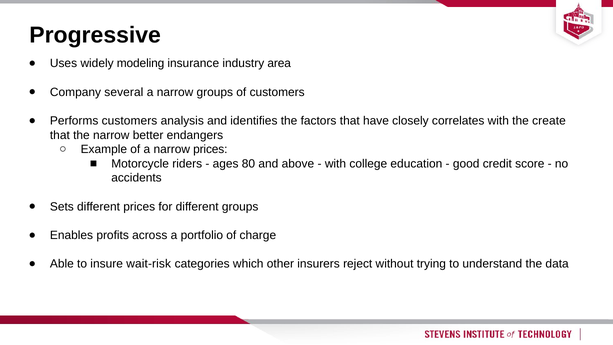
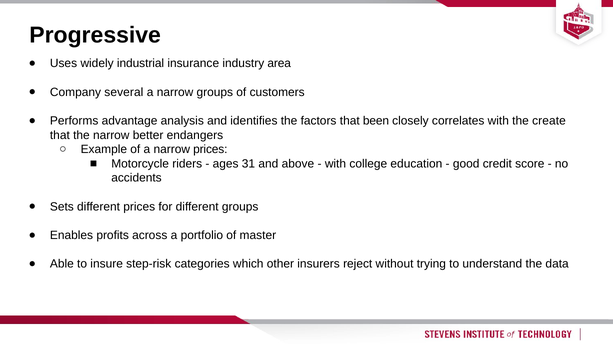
modeling: modeling -> industrial
Performs customers: customers -> advantage
have: have -> been
80: 80 -> 31
charge: charge -> master
wait-risk: wait-risk -> step-risk
